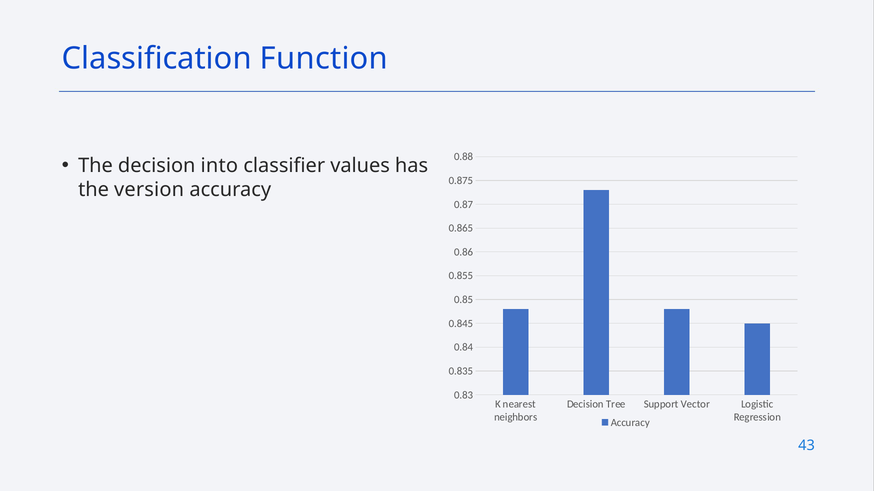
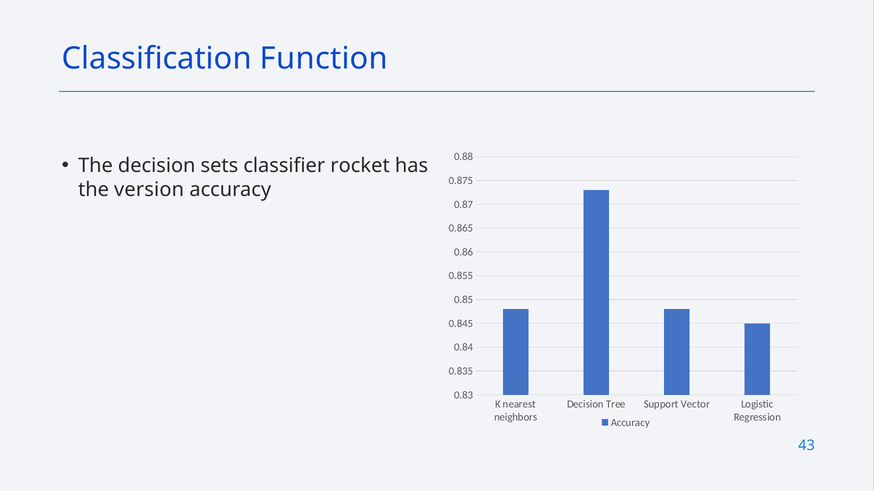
into: into -> sets
values: values -> rocket
